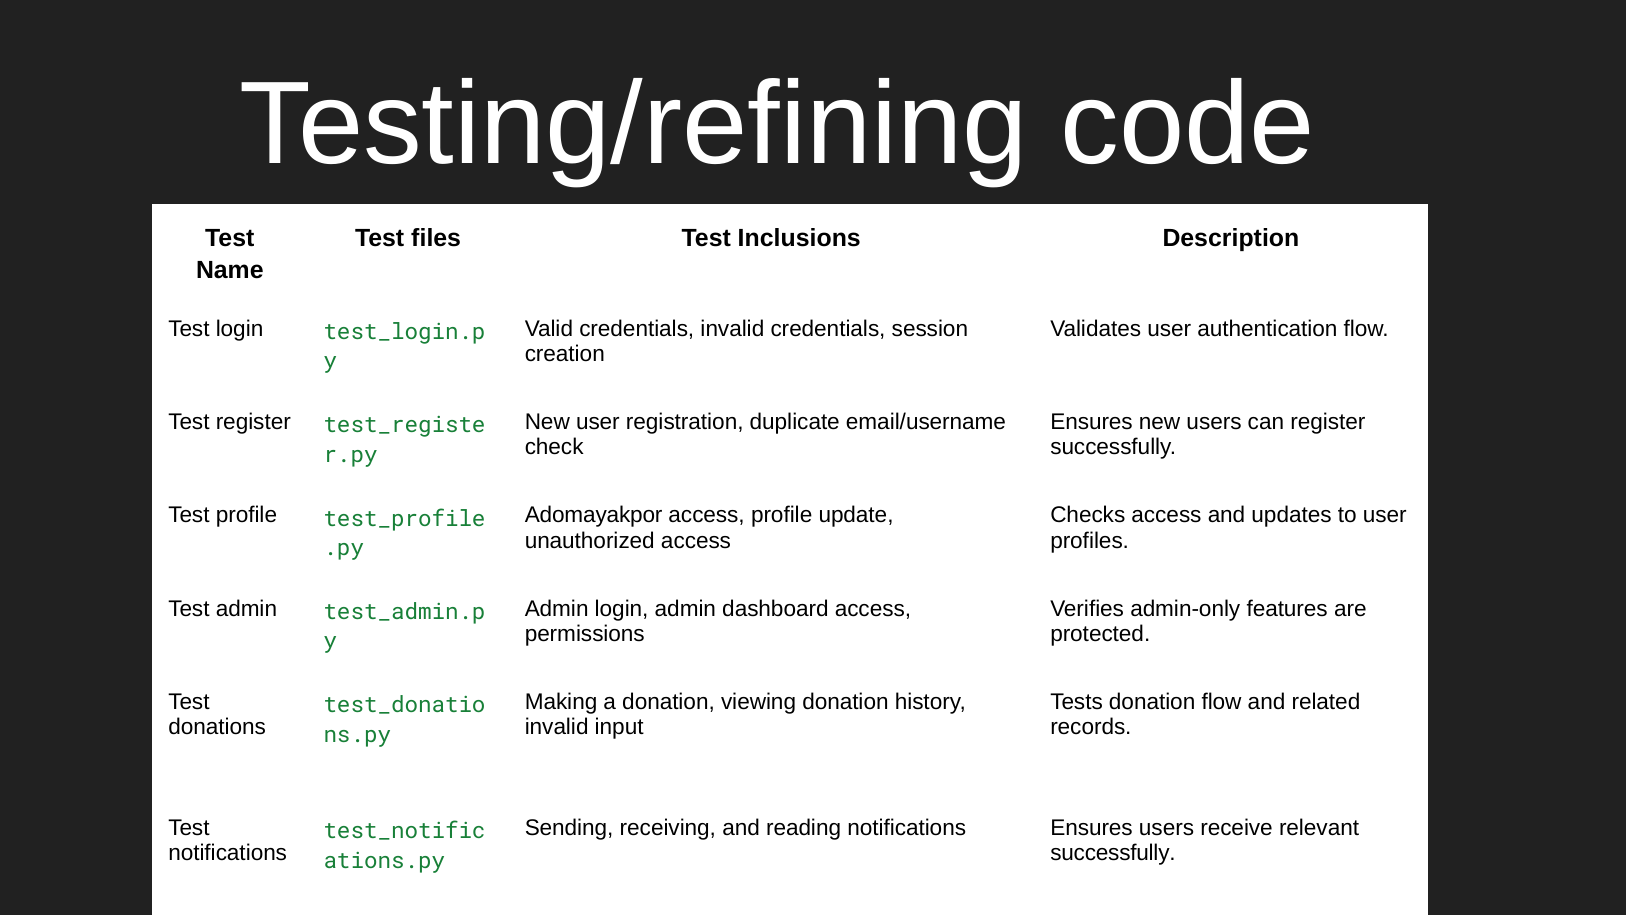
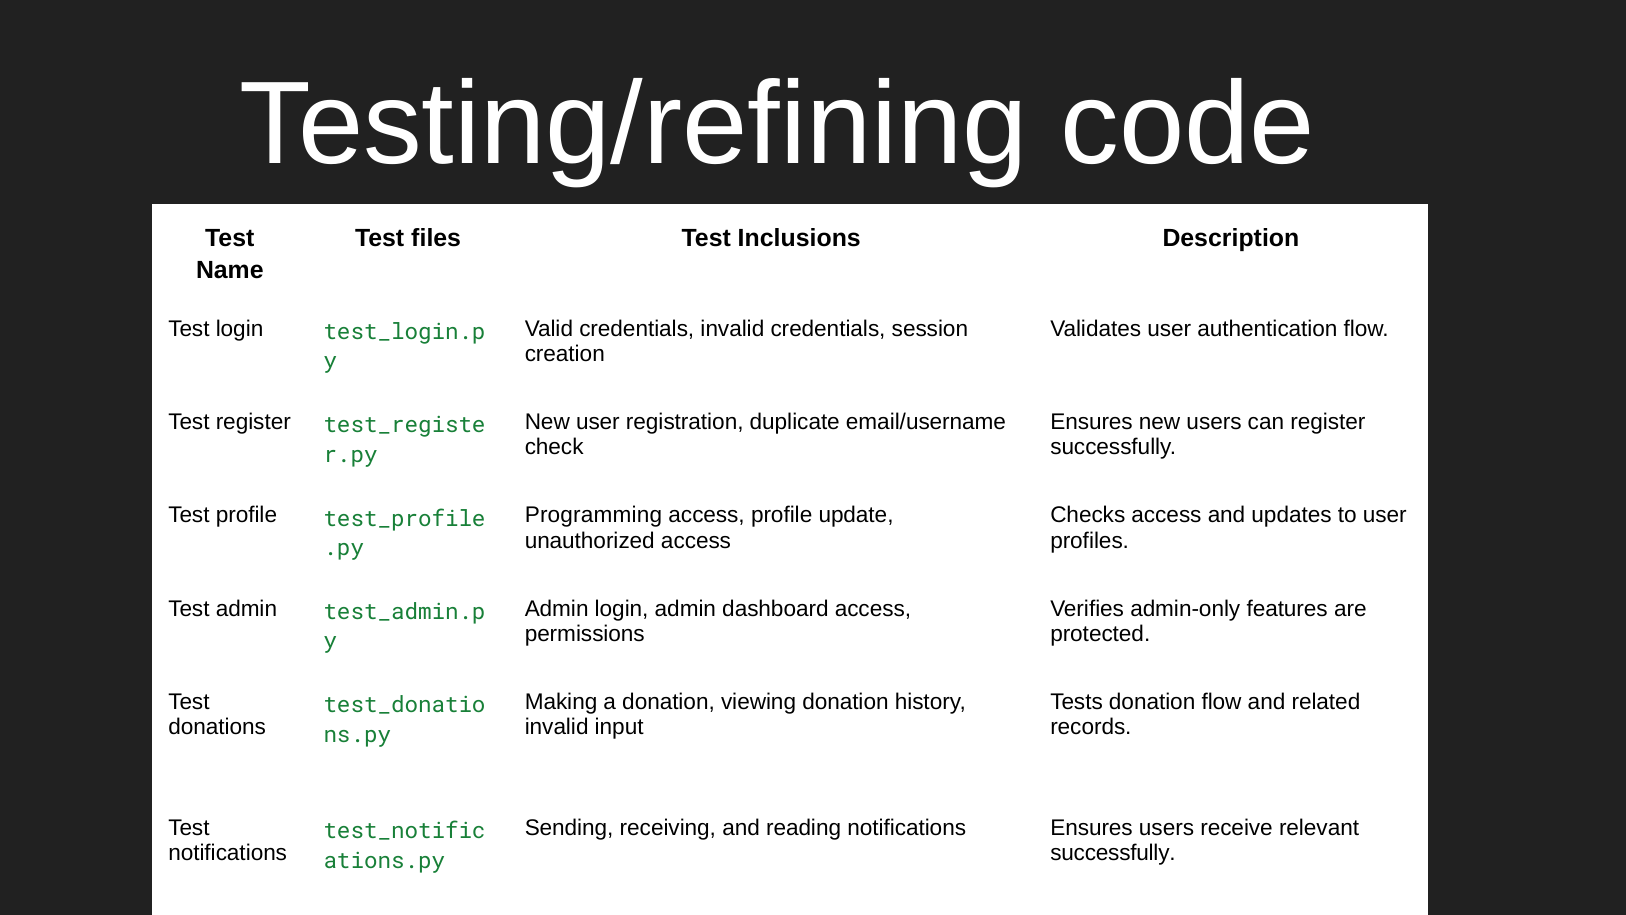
Adomayakpor: Adomayakpor -> Programming
